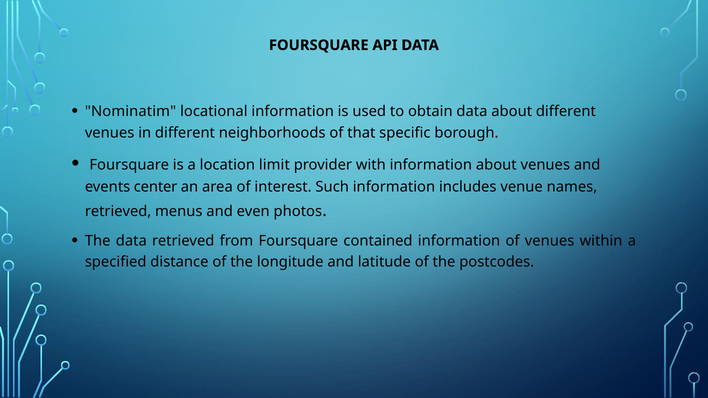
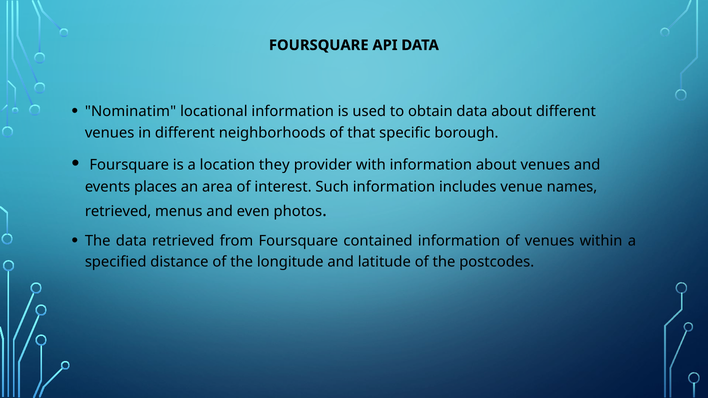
limit: limit -> they
center: center -> places
